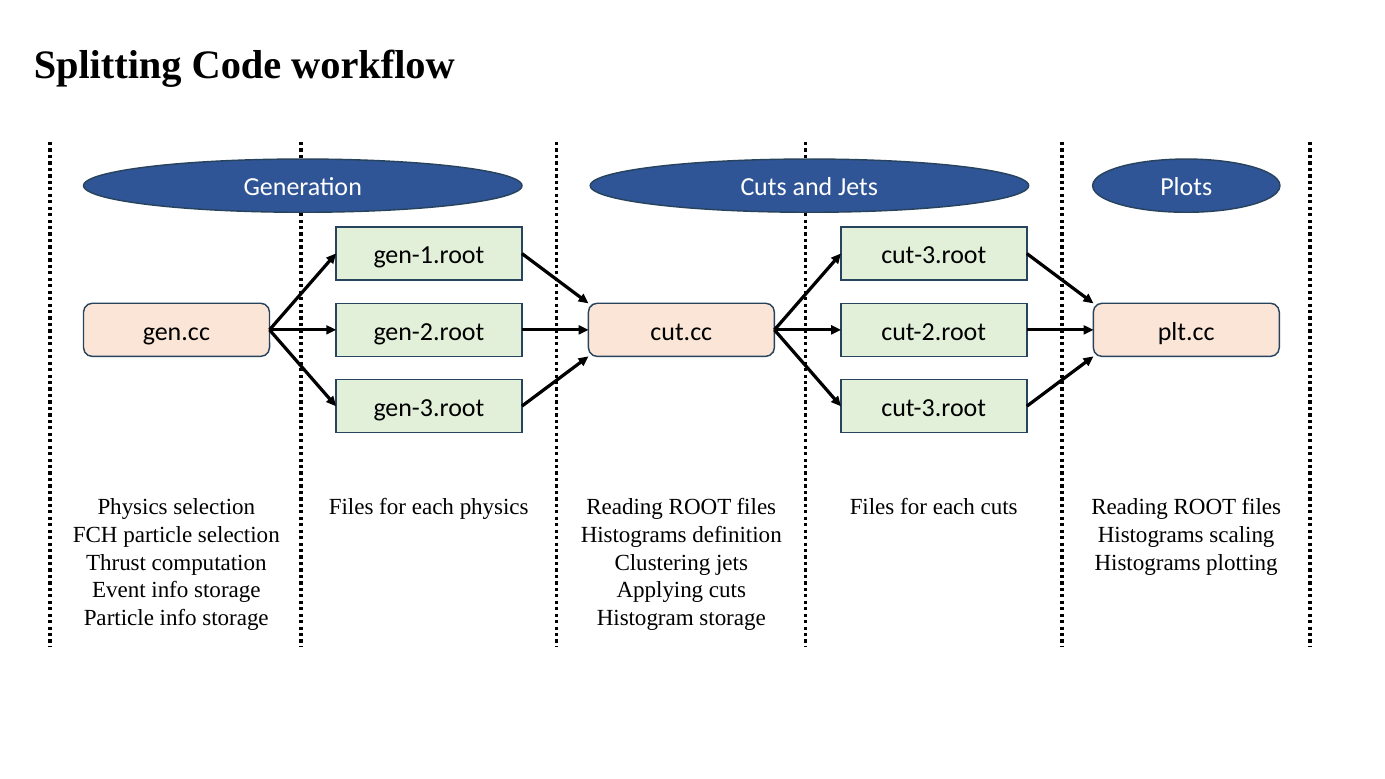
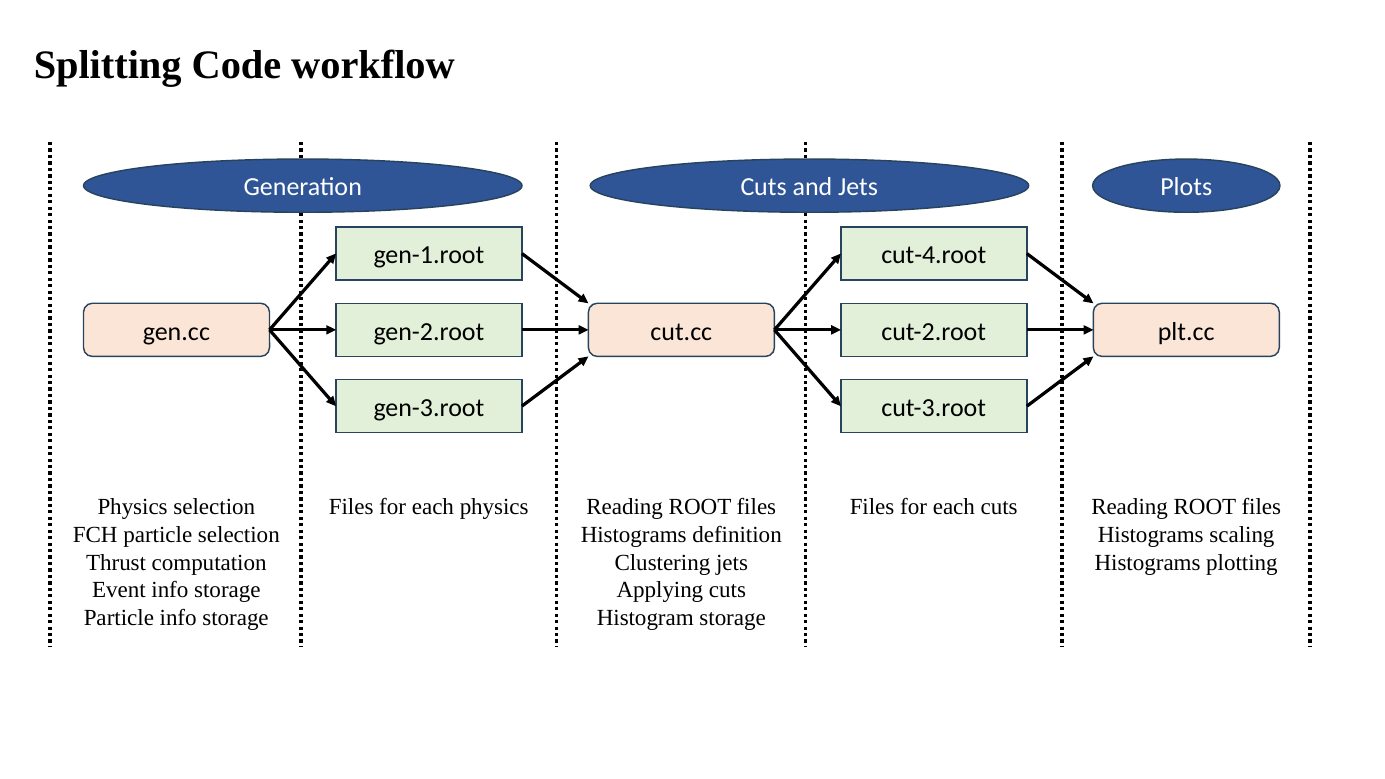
cut-3.root at (934, 255): cut-3.root -> cut-4.root
